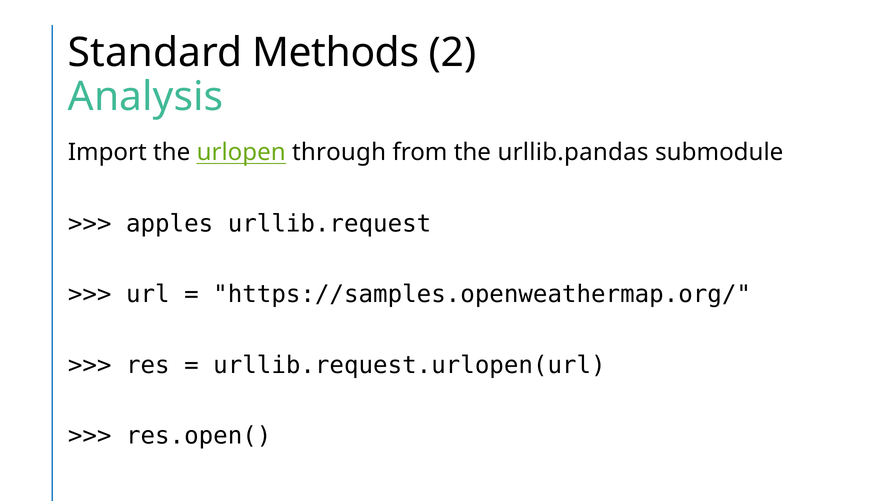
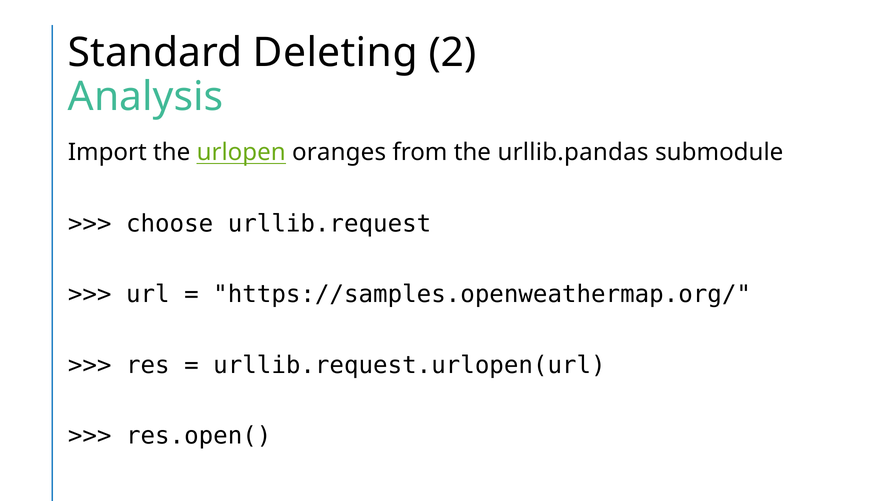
Methods: Methods -> Deleting
through: through -> oranges
apples: apples -> choose
